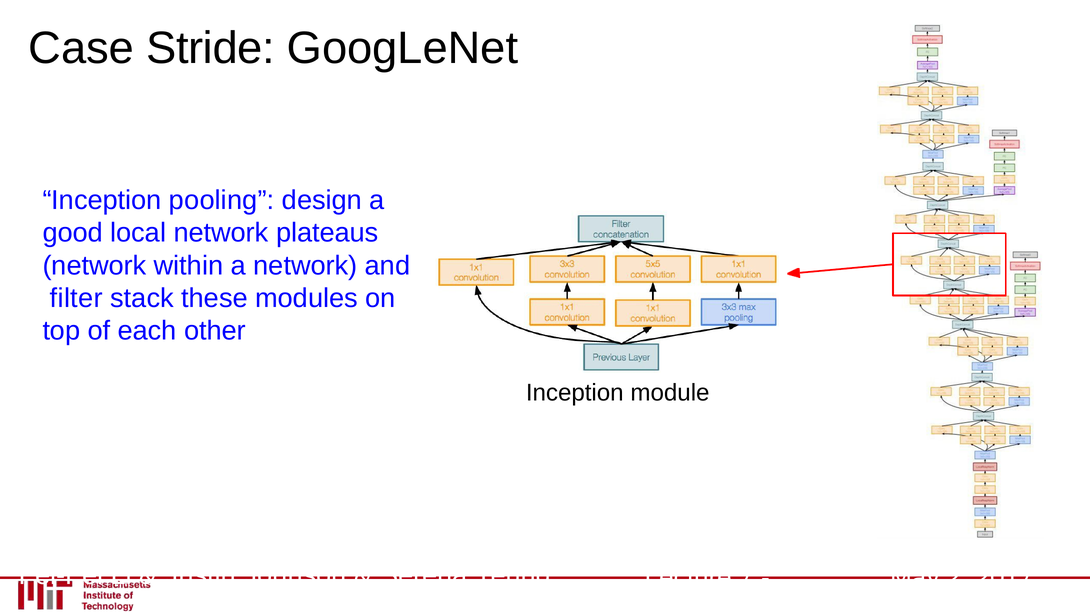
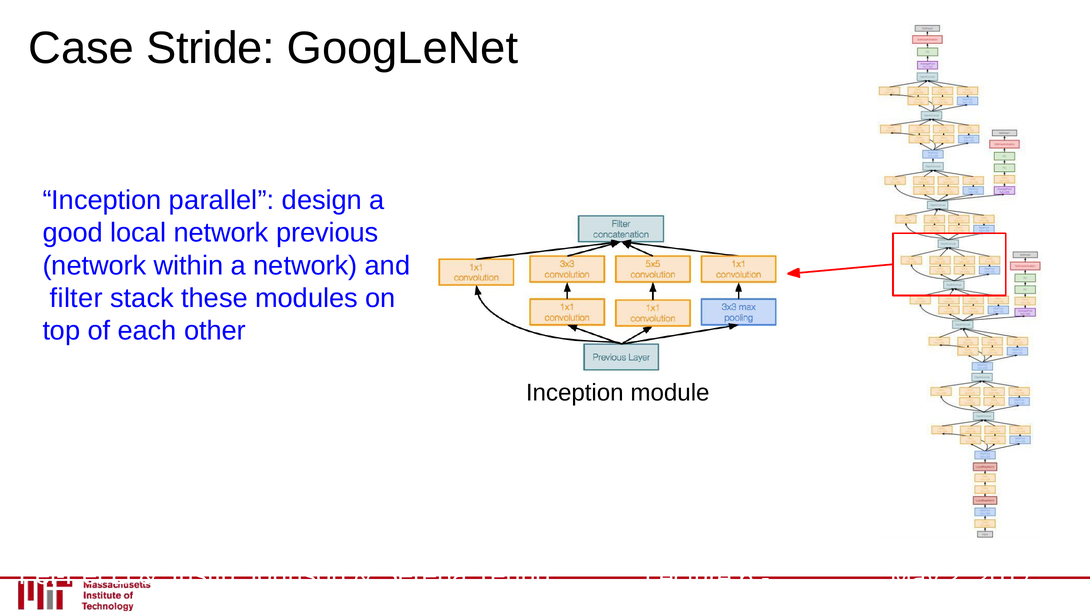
pooling: pooling -> parallel
plateaus: plateaus -> previous
7: 7 -> 6
